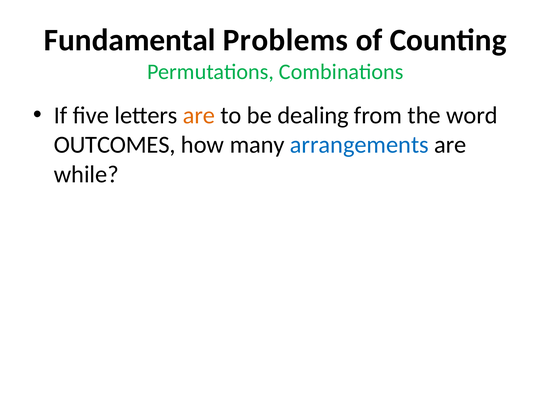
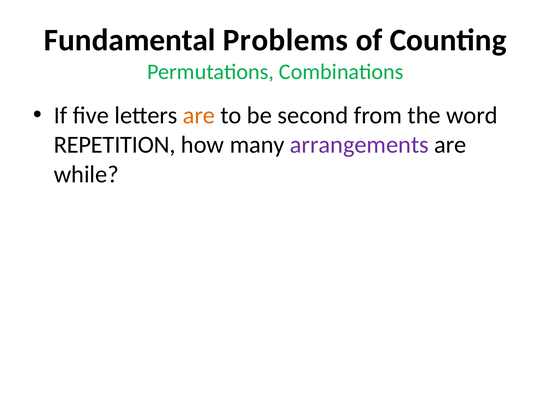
dealing: dealing -> second
OUTCOMES: OUTCOMES -> REPETITION
arrangements colour: blue -> purple
